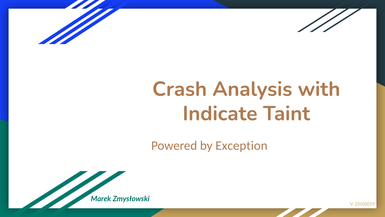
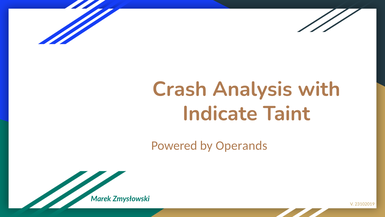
Exception: Exception -> Operands
